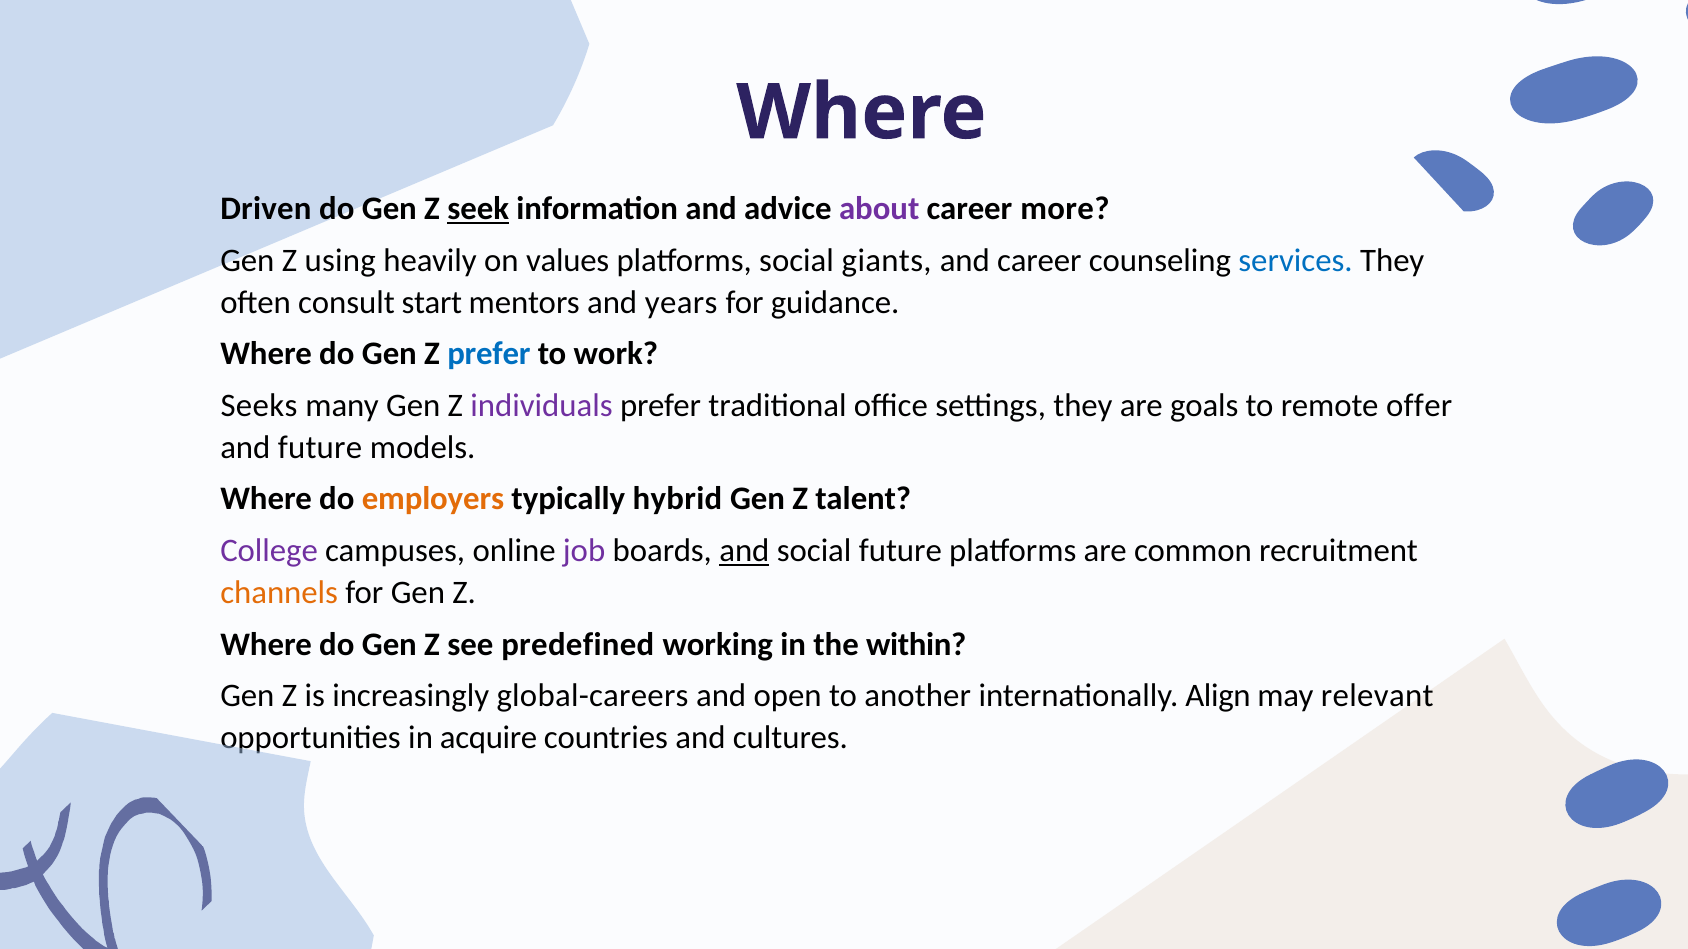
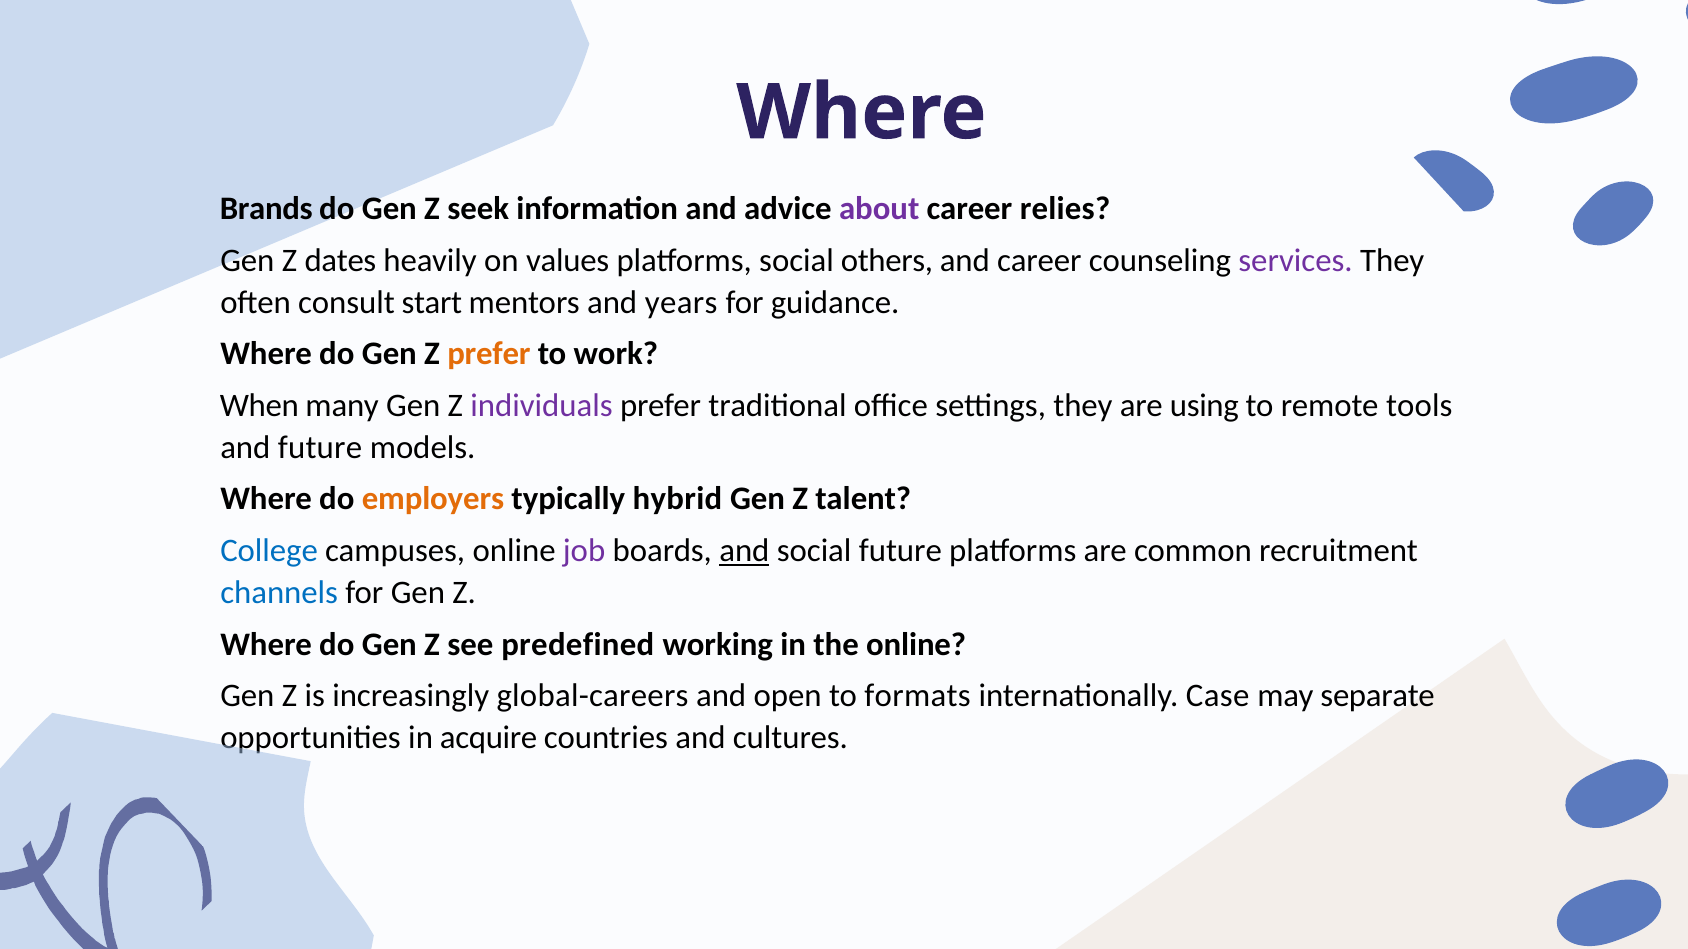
Driven: Driven -> Brands
seek underline: present -> none
more: more -> relies
using: using -> dates
giants: giants -> others
services colour: blue -> purple
prefer at (489, 354) colour: blue -> orange
Seeks: Seeks -> When
goals: goals -> using
offer: offer -> tools
College colour: purple -> blue
channels colour: orange -> blue
the within: within -> online
another: another -> formats
Align: Align -> Case
relevant: relevant -> separate
